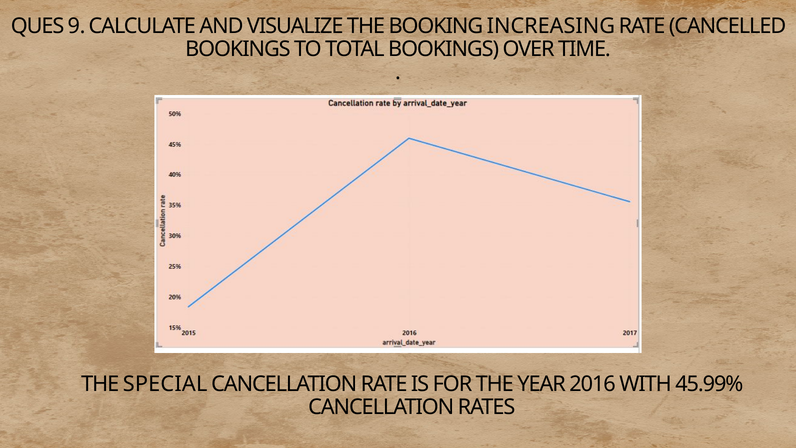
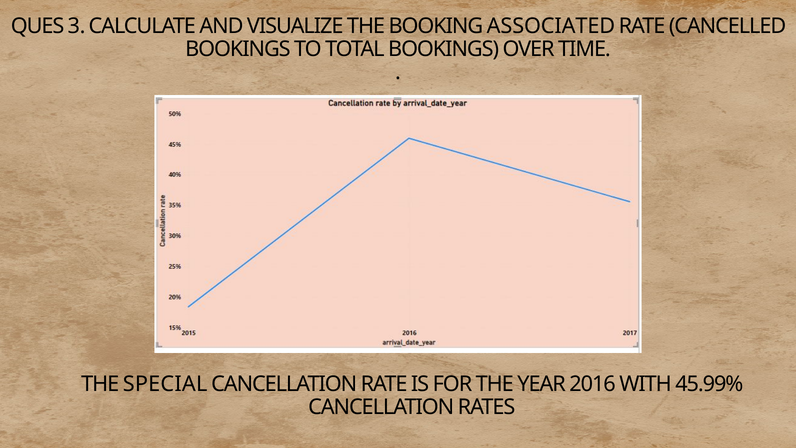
9: 9 -> 3
INCREASING: INCREASING -> ASSOCIATED
